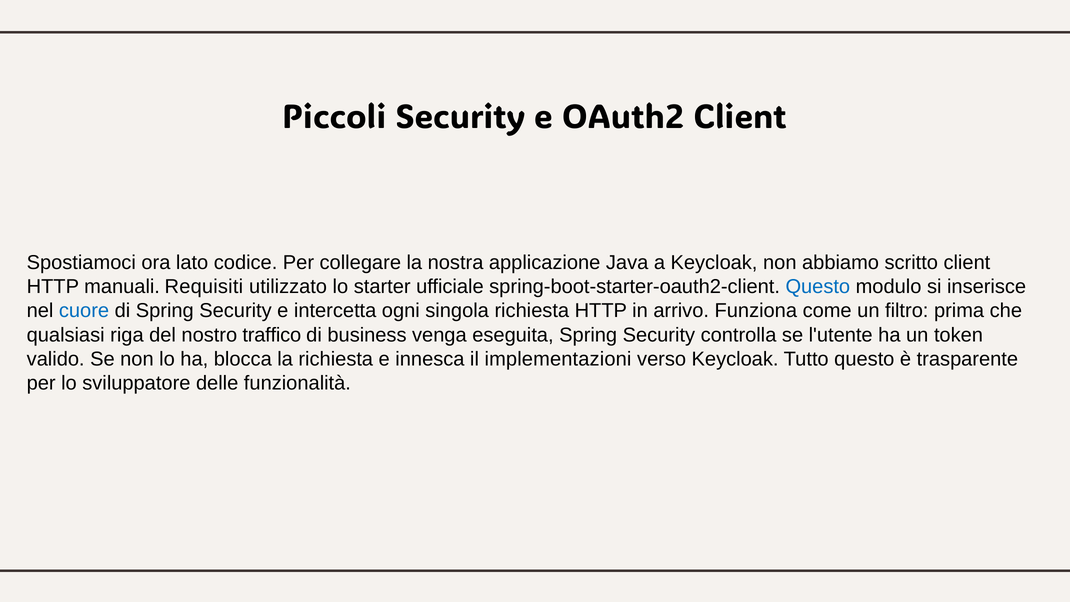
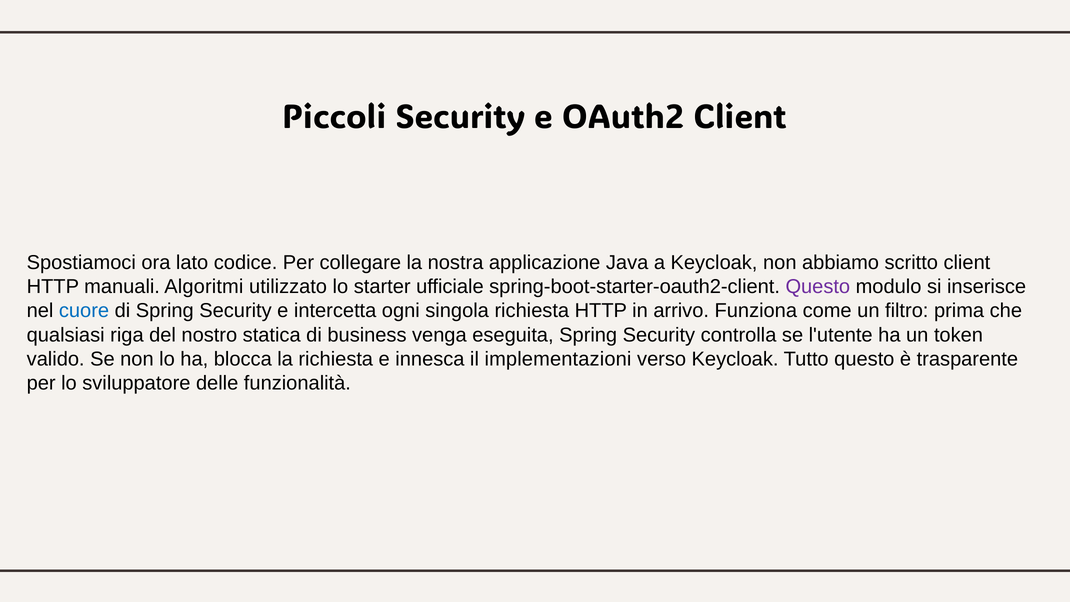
Requisiti: Requisiti -> Algoritmi
Questo at (818, 287) colour: blue -> purple
traffico: traffico -> statica
